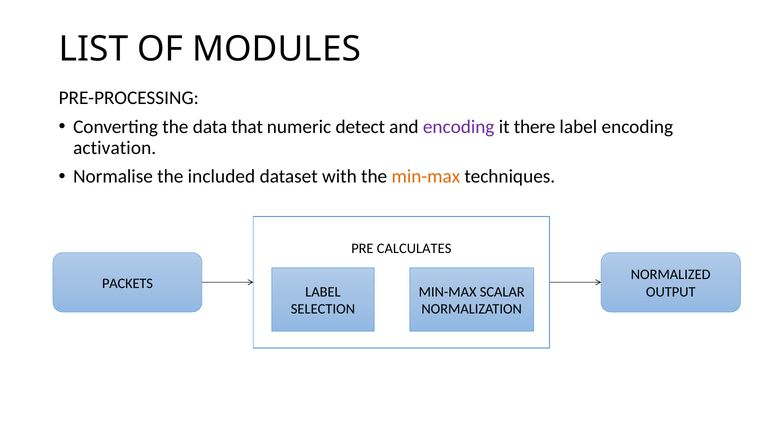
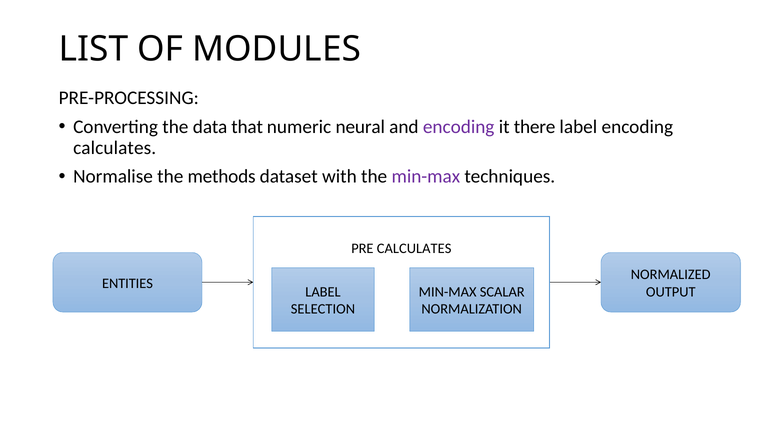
detect: detect -> neural
activation at (115, 148): activation -> calculates
included: included -> methods
min-max at (426, 177) colour: orange -> purple
PACKETS: PACKETS -> ENTITIES
